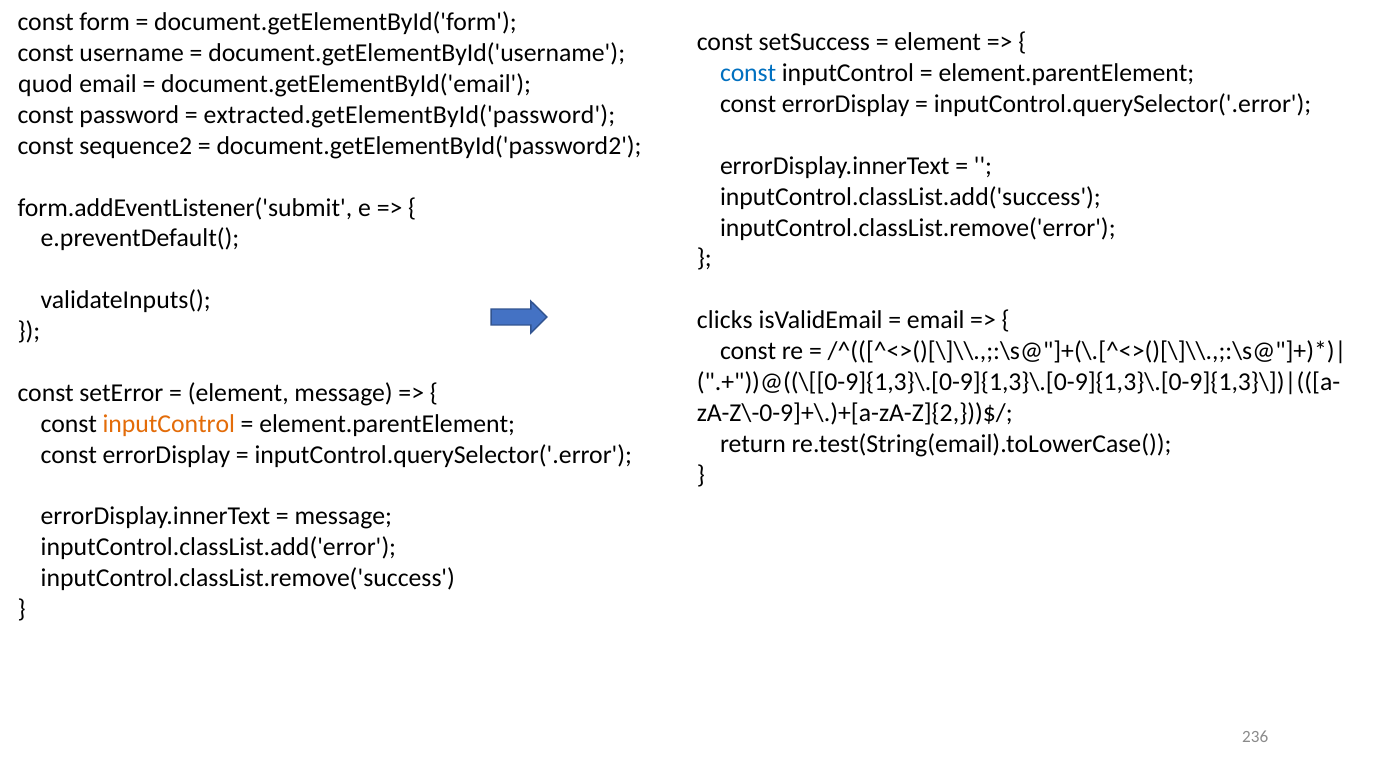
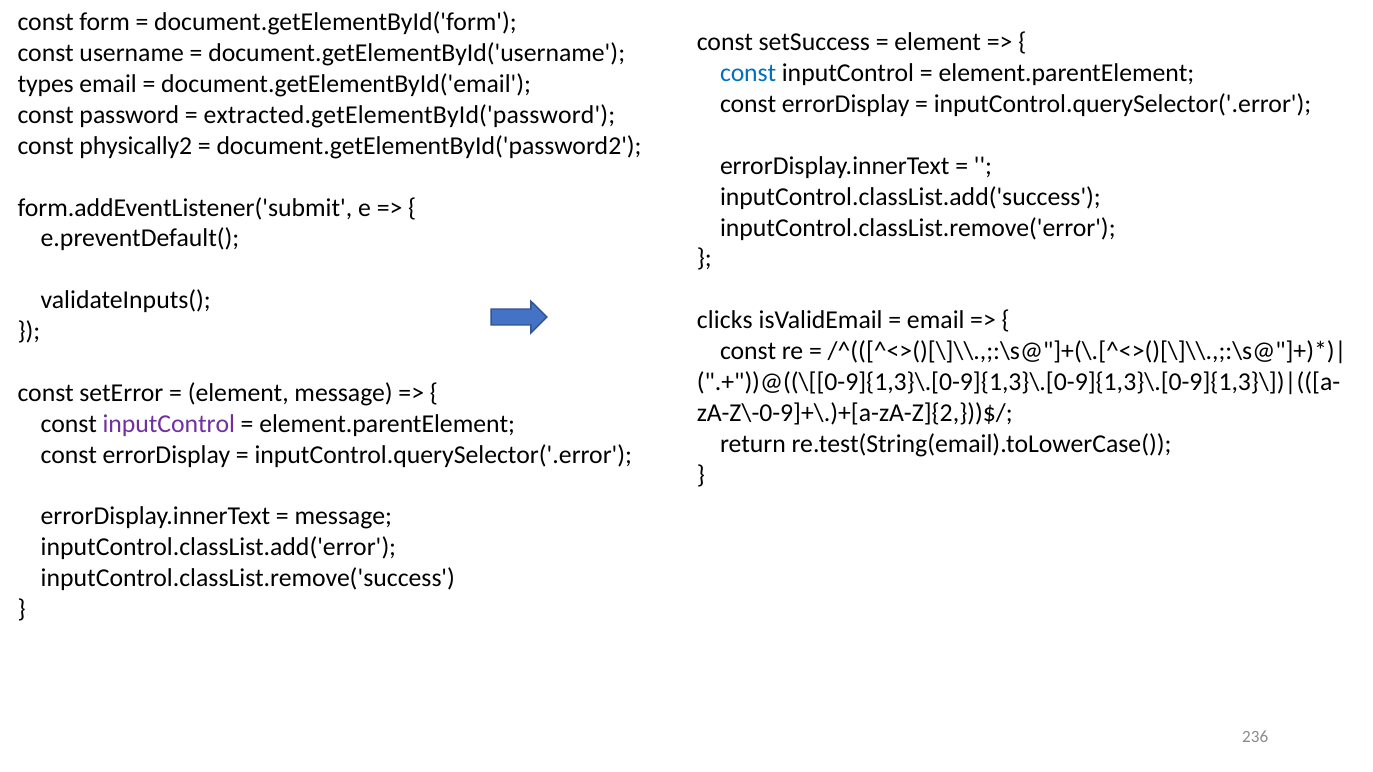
quod: quod -> types
sequence2: sequence2 -> physically2
inputControl at (169, 424) colour: orange -> purple
